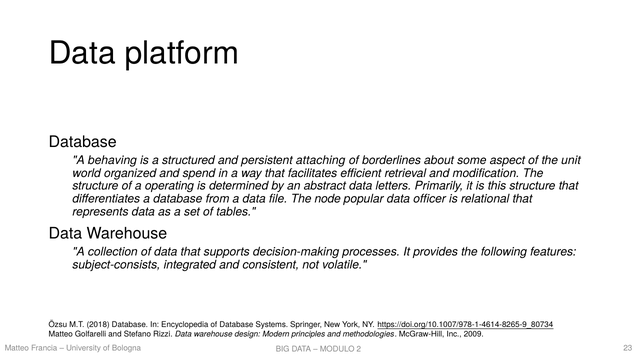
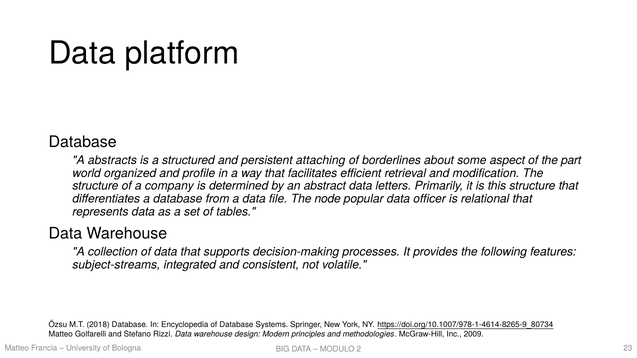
behaving: behaving -> abstracts
unit: unit -> part
spend: spend -> profile
operating: operating -> company
subject-consists: subject-consists -> subject-streams
